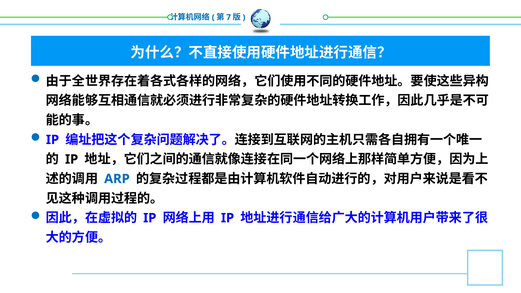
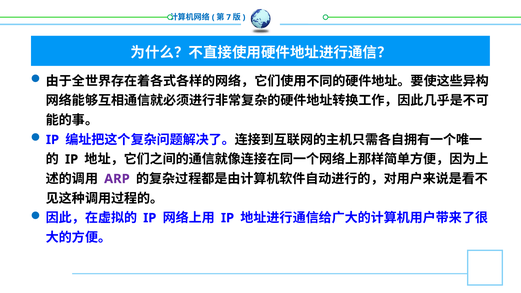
ARP colour: blue -> purple
